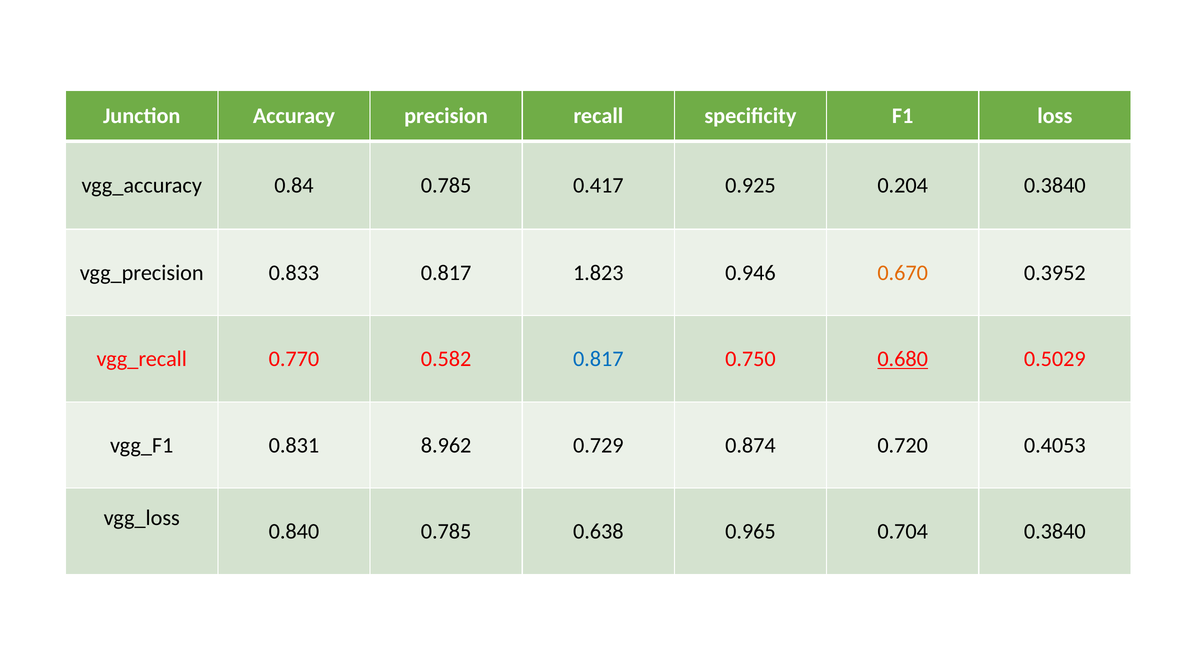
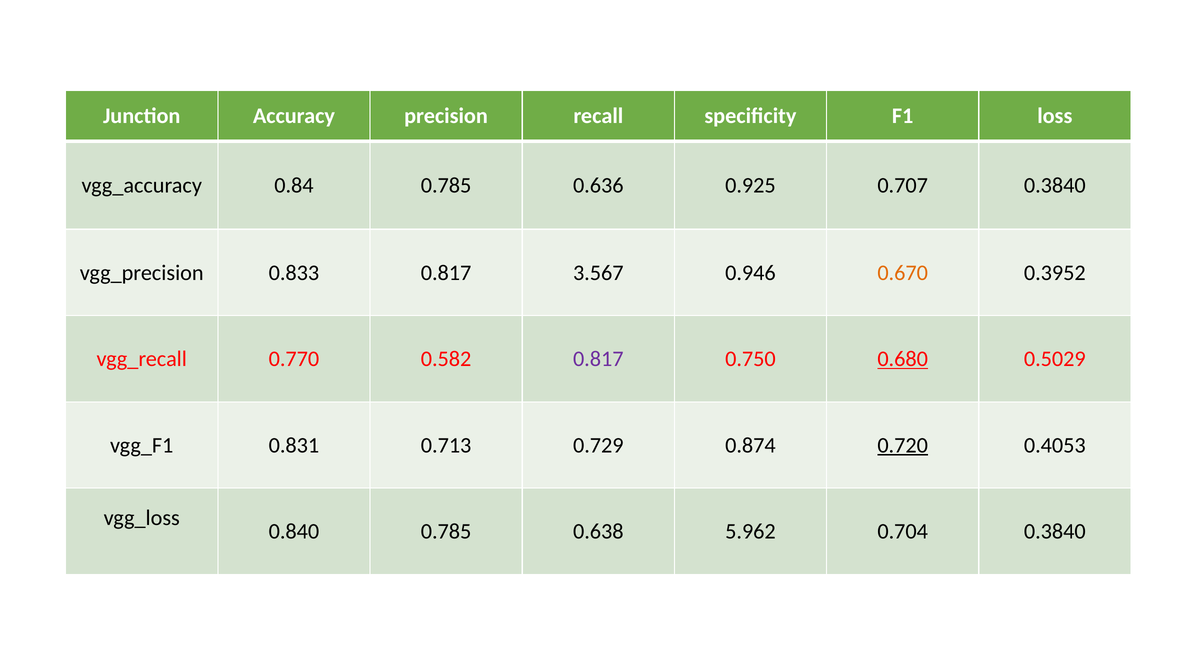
0.417: 0.417 -> 0.636
0.204: 0.204 -> 0.707
1.823: 1.823 -> 3.567
0.817 at (598, 359) colour: blue -> purple
8.962: 8.962 -> 0.713
0.720 underline: none -> present
0.965: 0.965 -> 5.962
